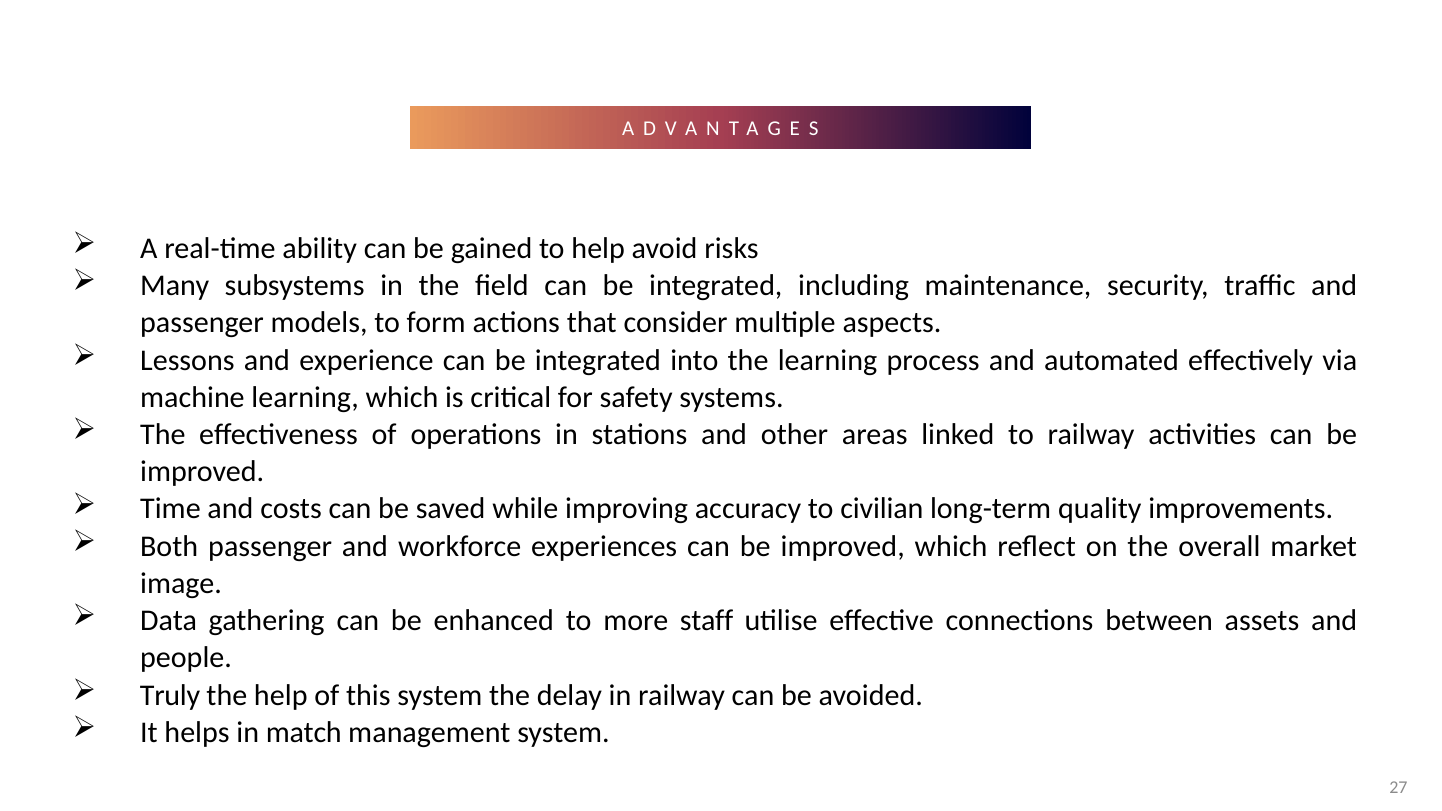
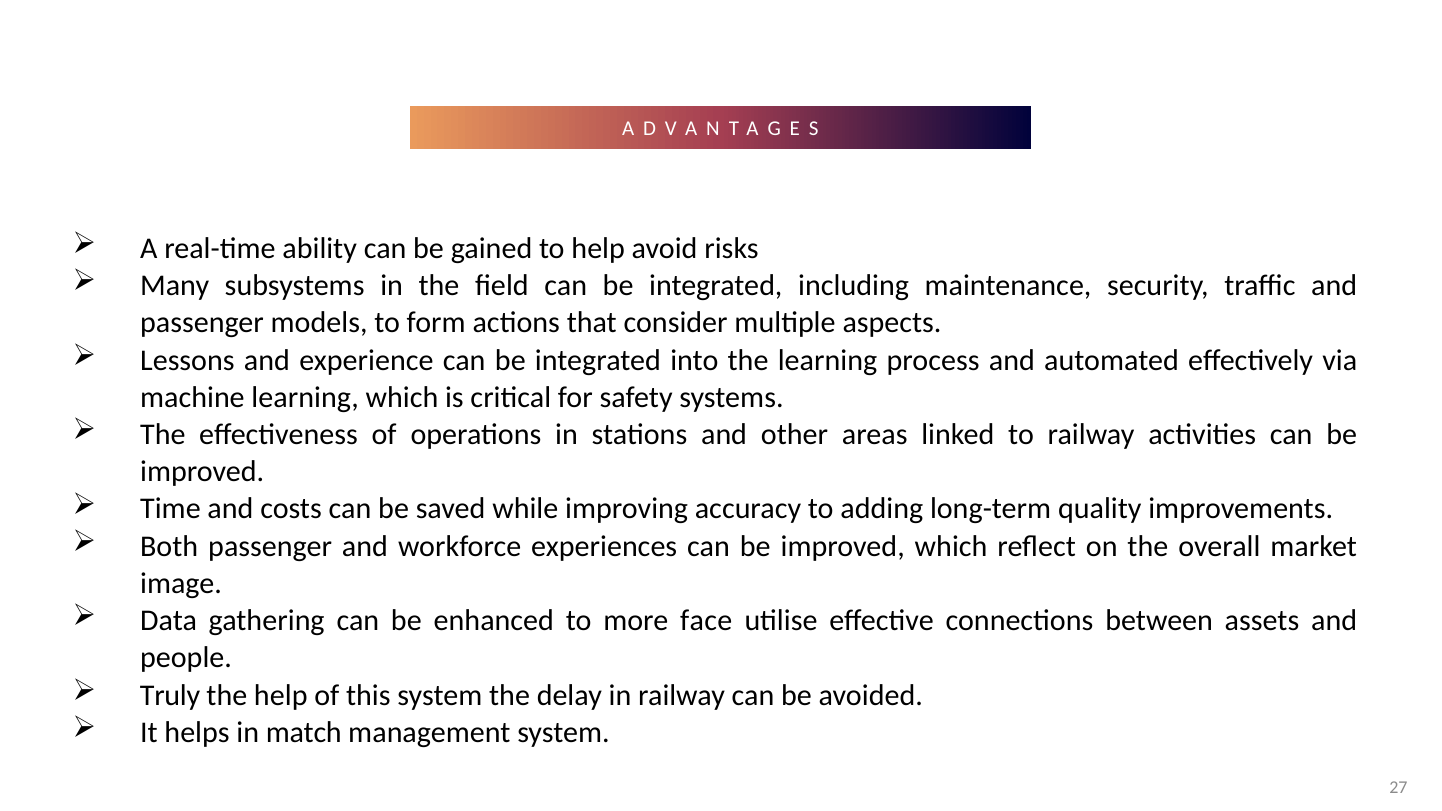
civilian: civilian -> adding
staff: staff -> face
